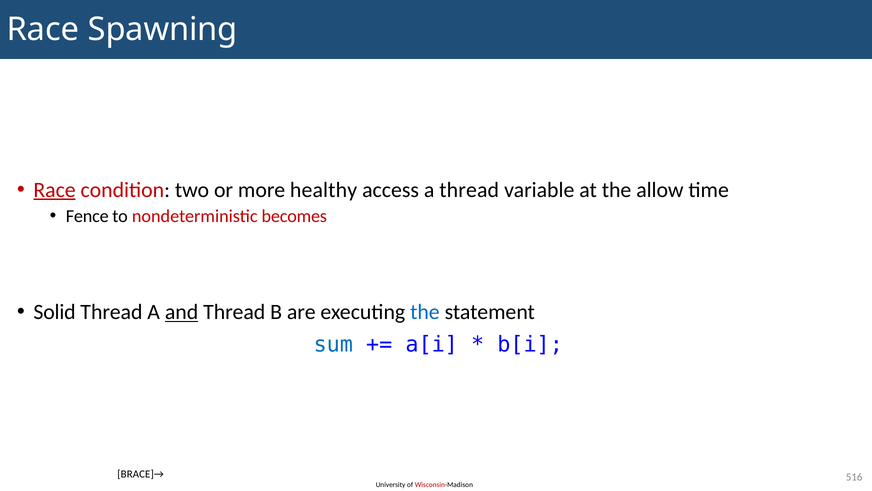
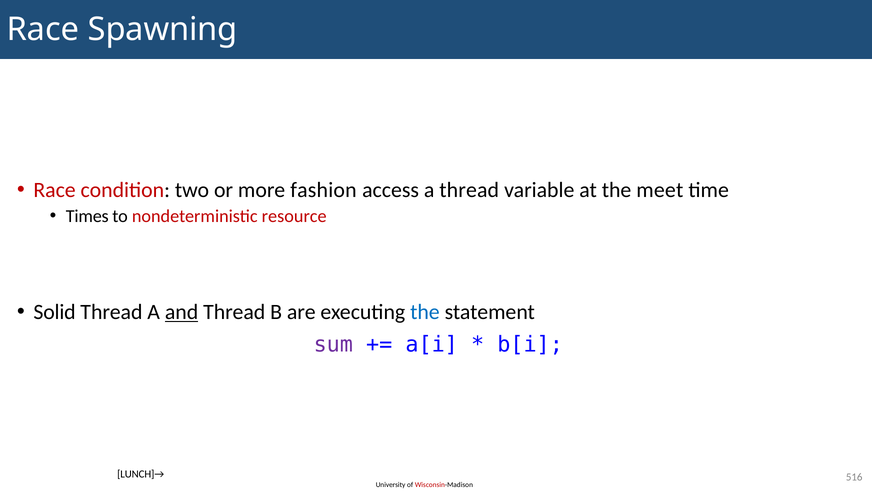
Race at (55, 190) underline: present -> none
healthy: healthy -> fashion
allow: allow -> meet
Fence: Fence -> Times
becomes: becomes -> resource
sum colour: blue -> purple
BRACE]→: BRACE]→ -> LUNCH]→
